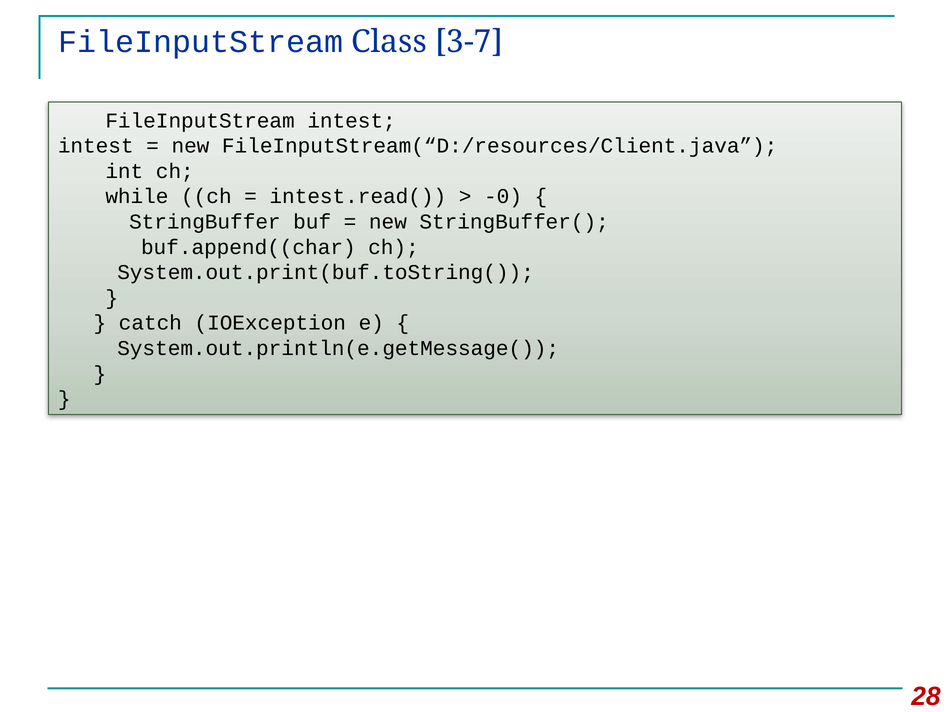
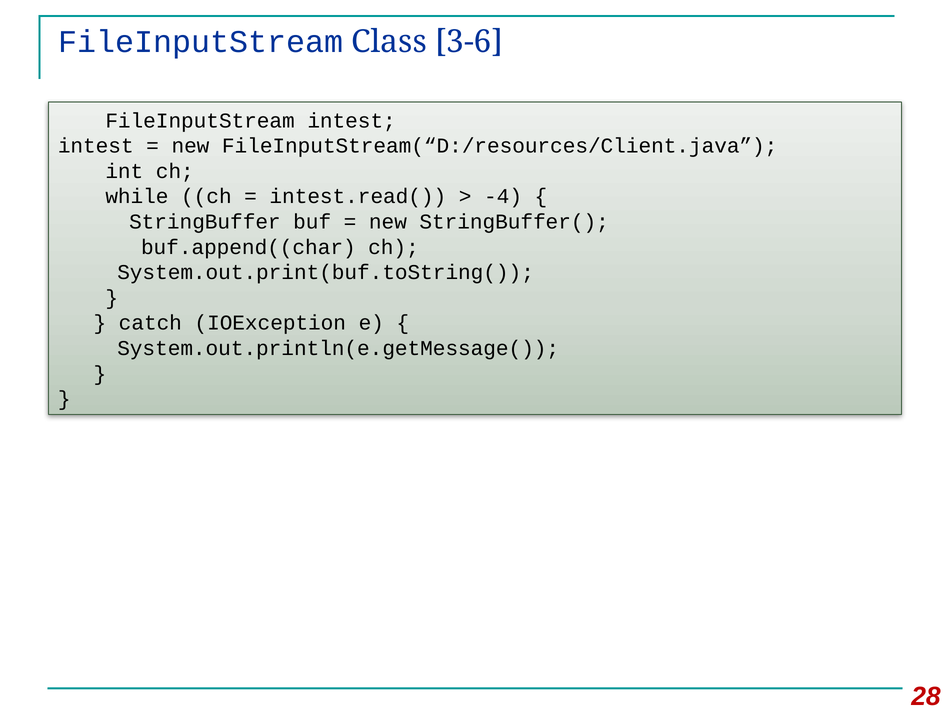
3-7: 3-7 -> 3-6
-0: -0 -> -4
